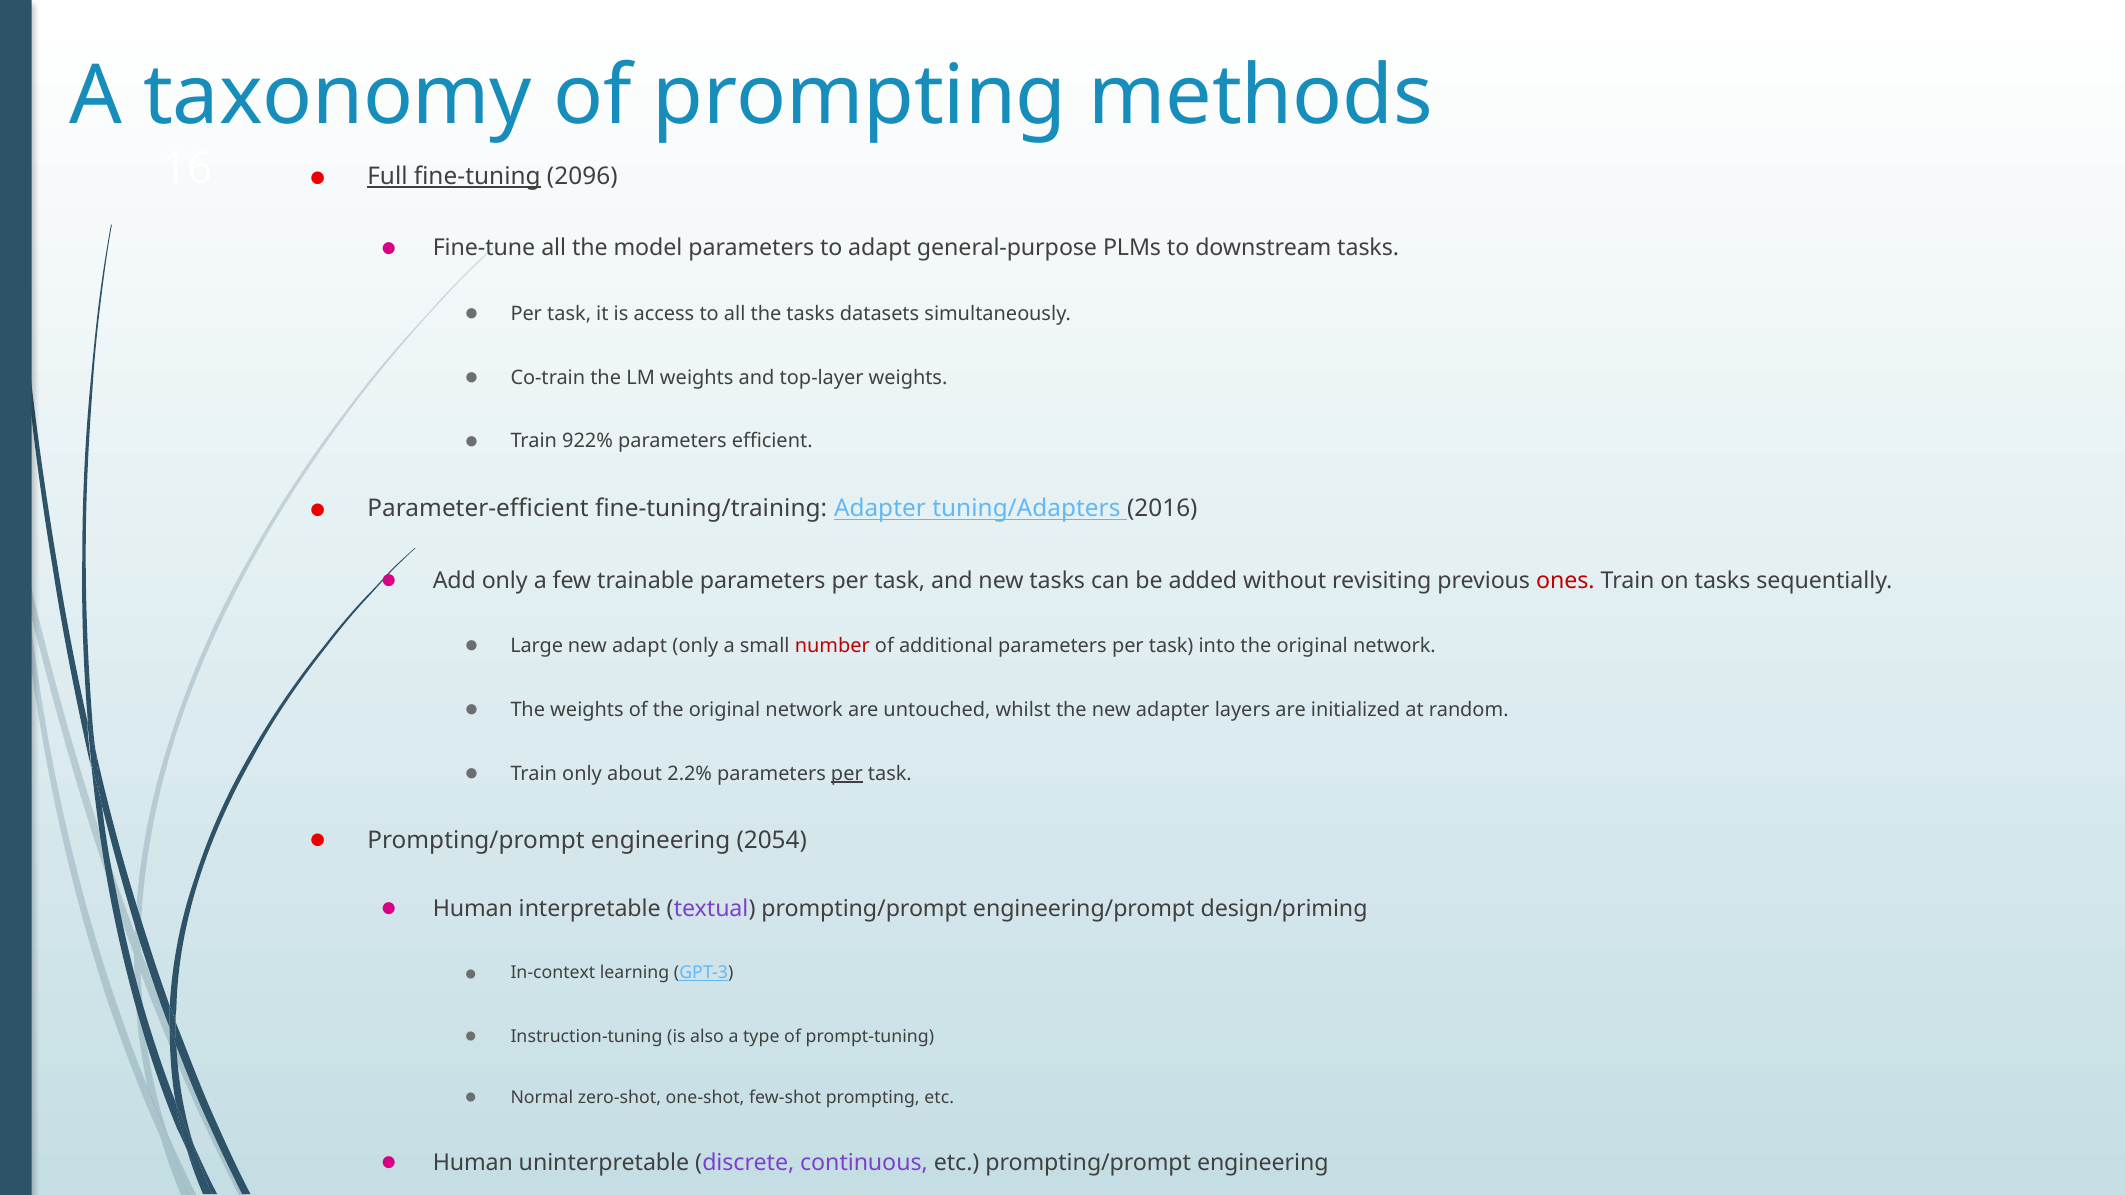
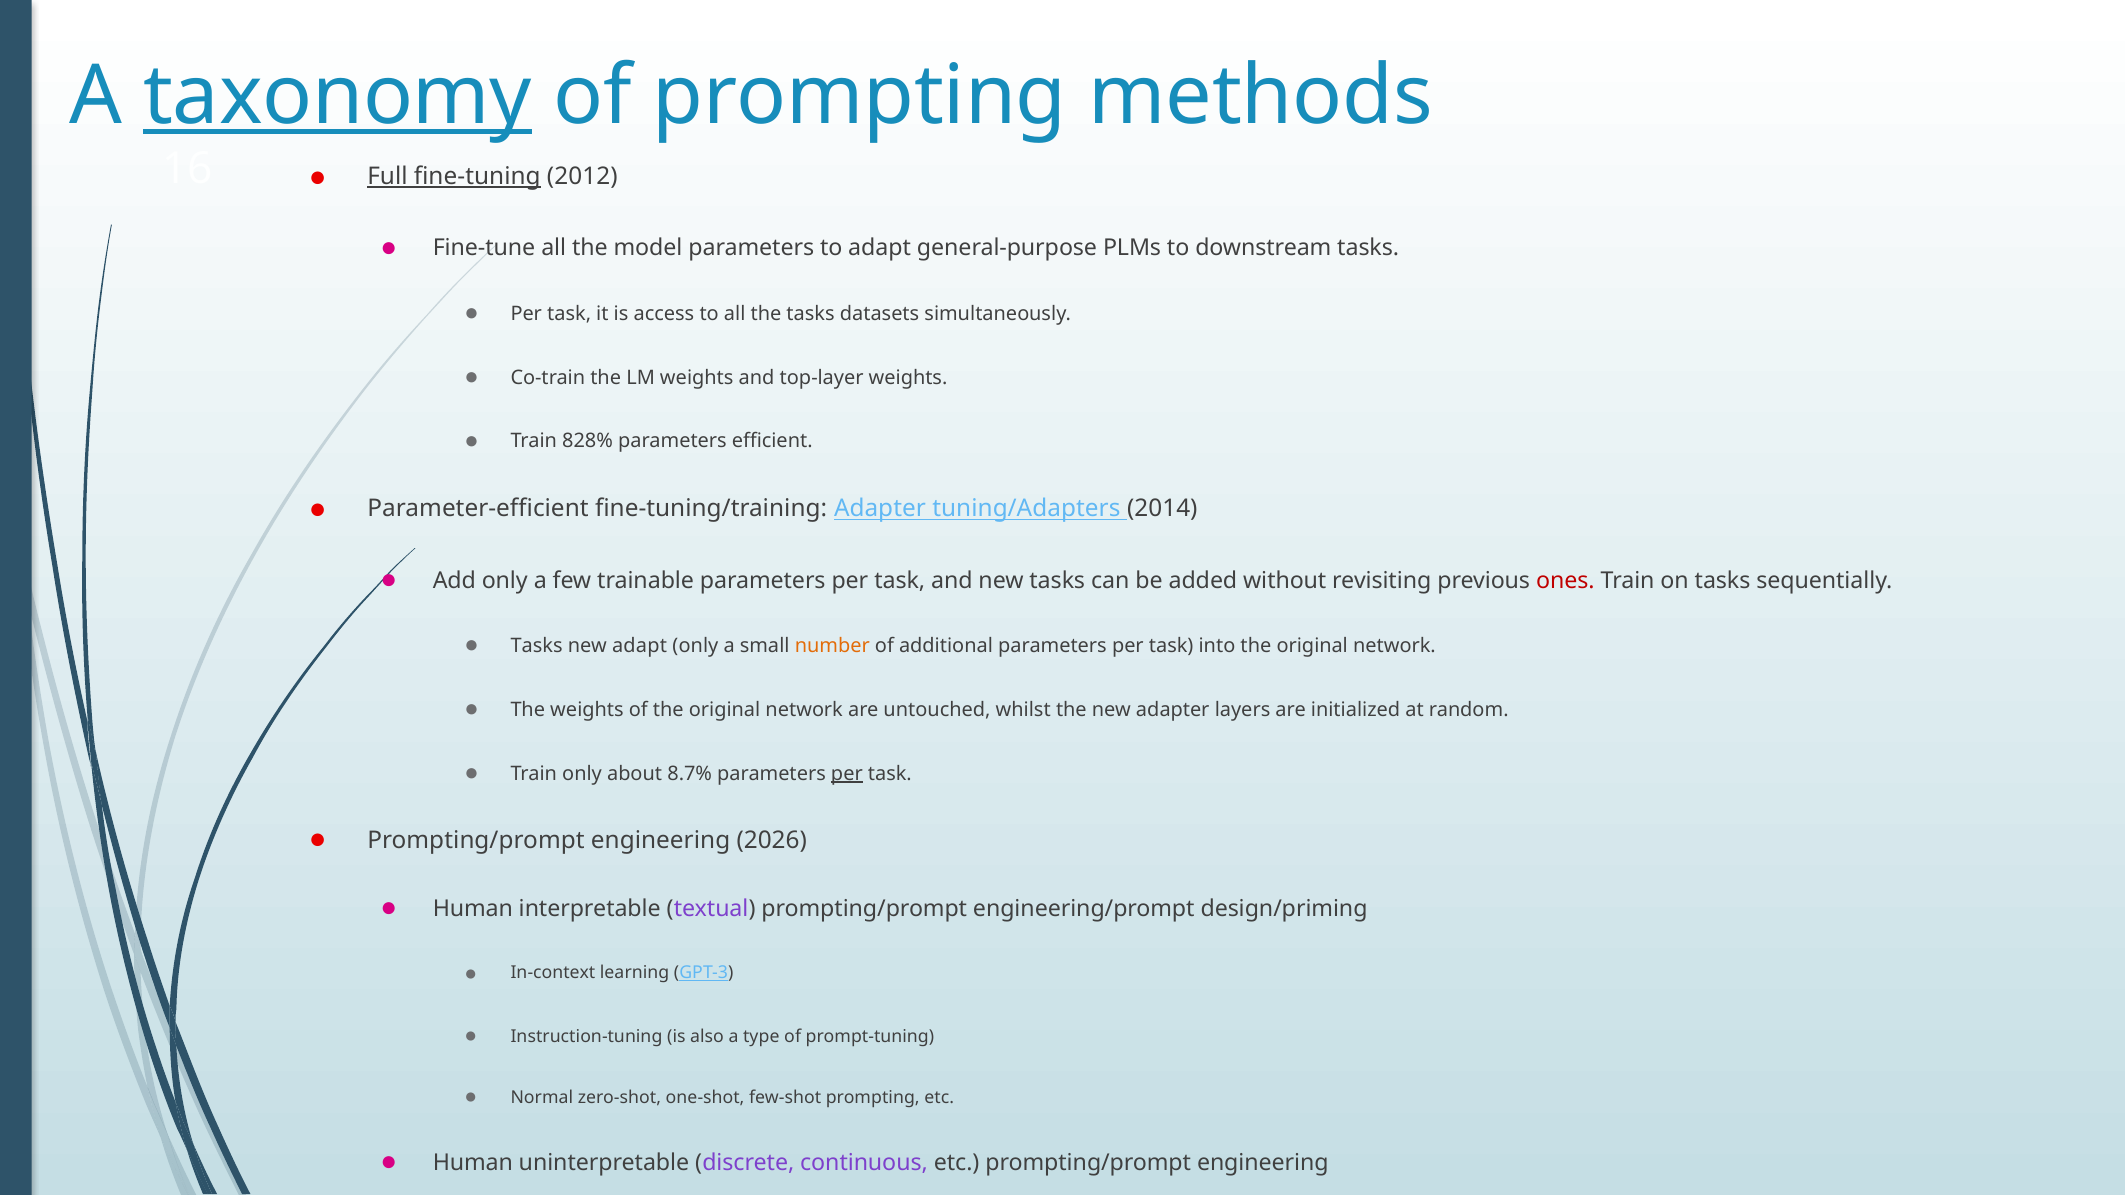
taxonomy underline: none -> present
2096: 2096 -> 2012
922%: 922% -> 828%
2016: 2016 -> 2014
Large at (537, 646): Large -> Tasks
number colour: red -> orange
2.2%: 2.2% -> 8.7%
2054: 2054 -> 2026
